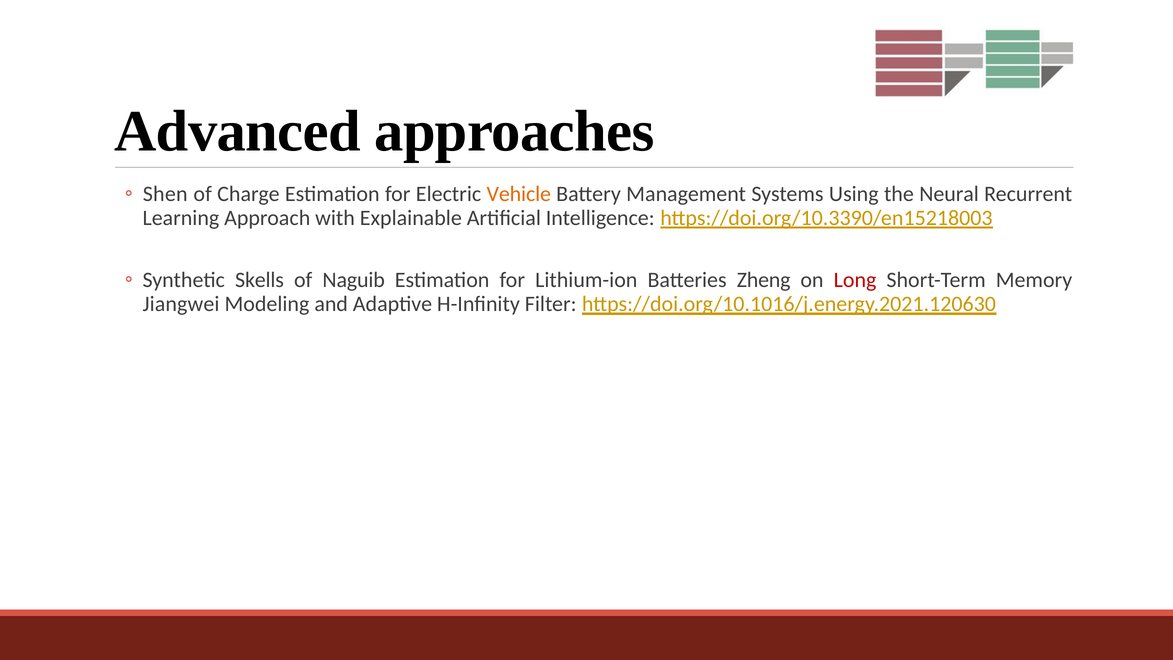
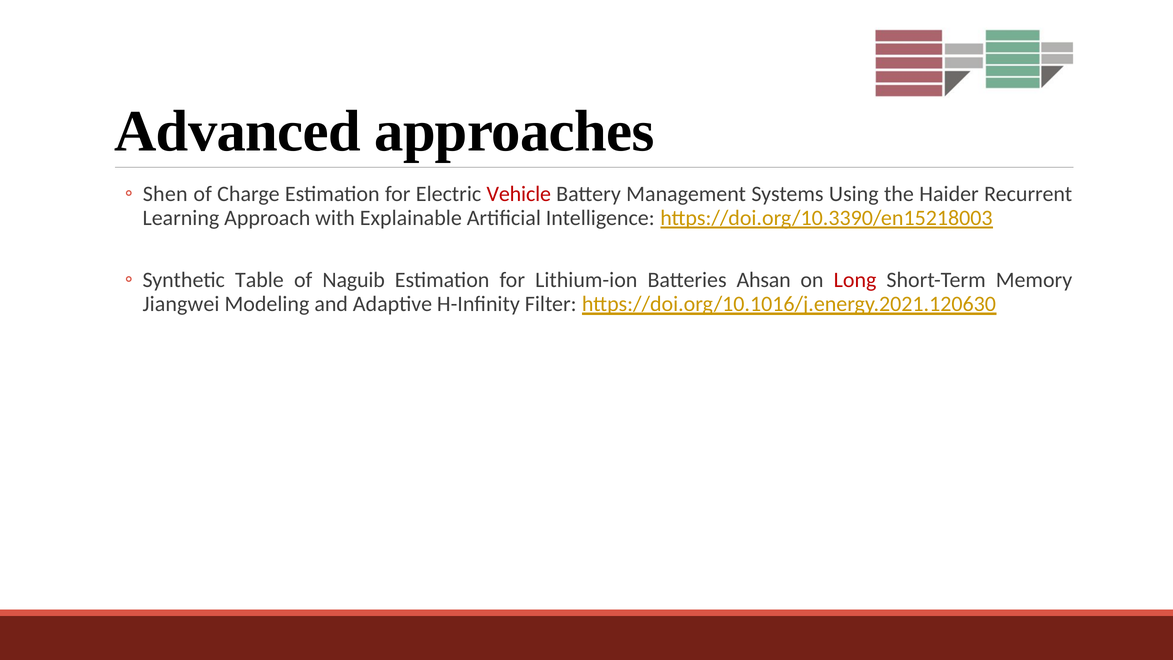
Vehicle colour: orange -> red
Neural: Neural -> Haider
Skells: Skells -> Table
Zheng: Zheng -> Ahsan
